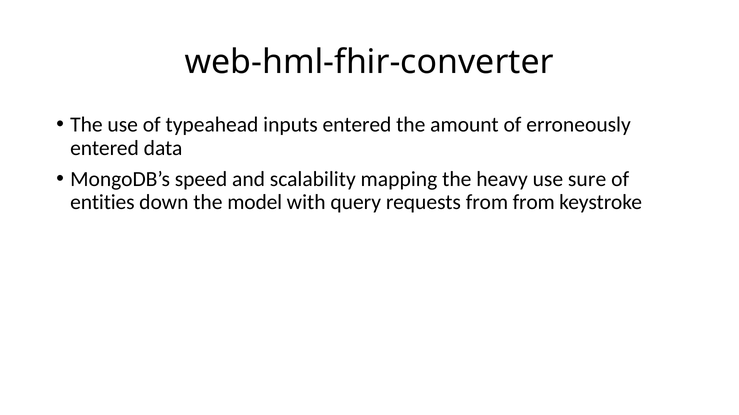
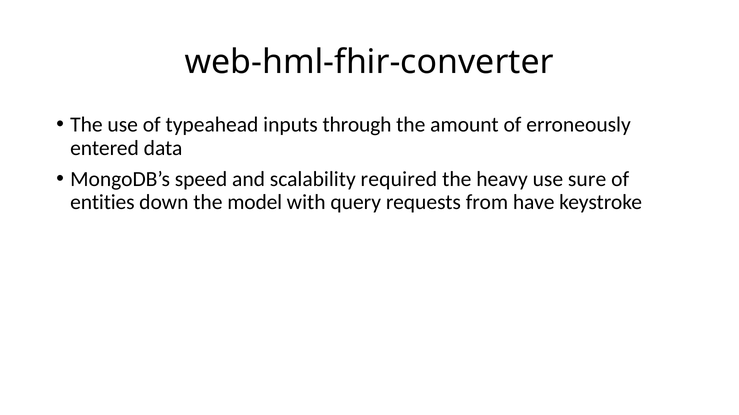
inputs entered: entered -> through
mapping: mapping -> required
from from: from -> have
